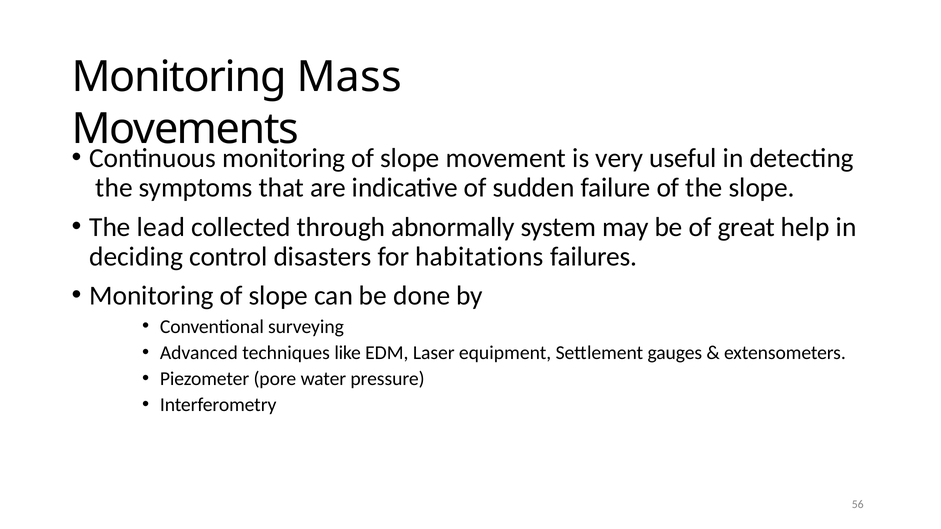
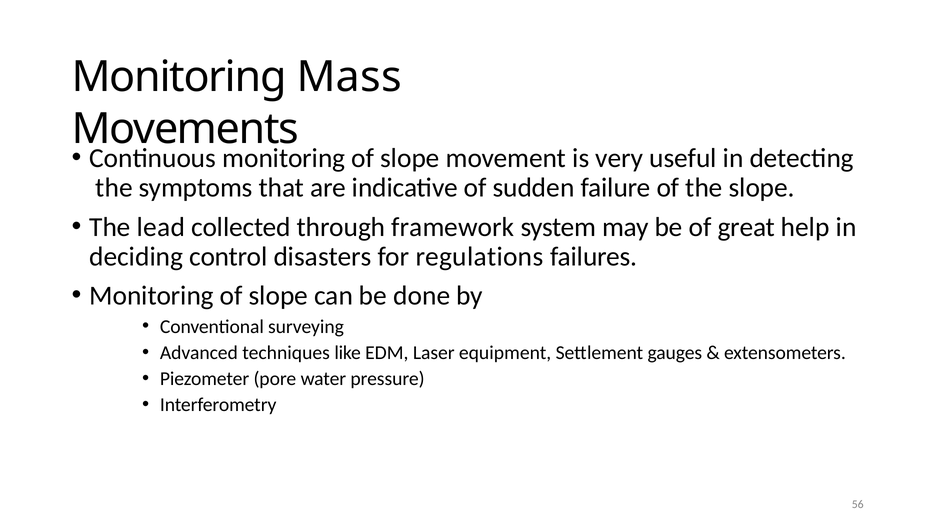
abnormally: abnormally -> framework
habitations: habitations -> regulations
